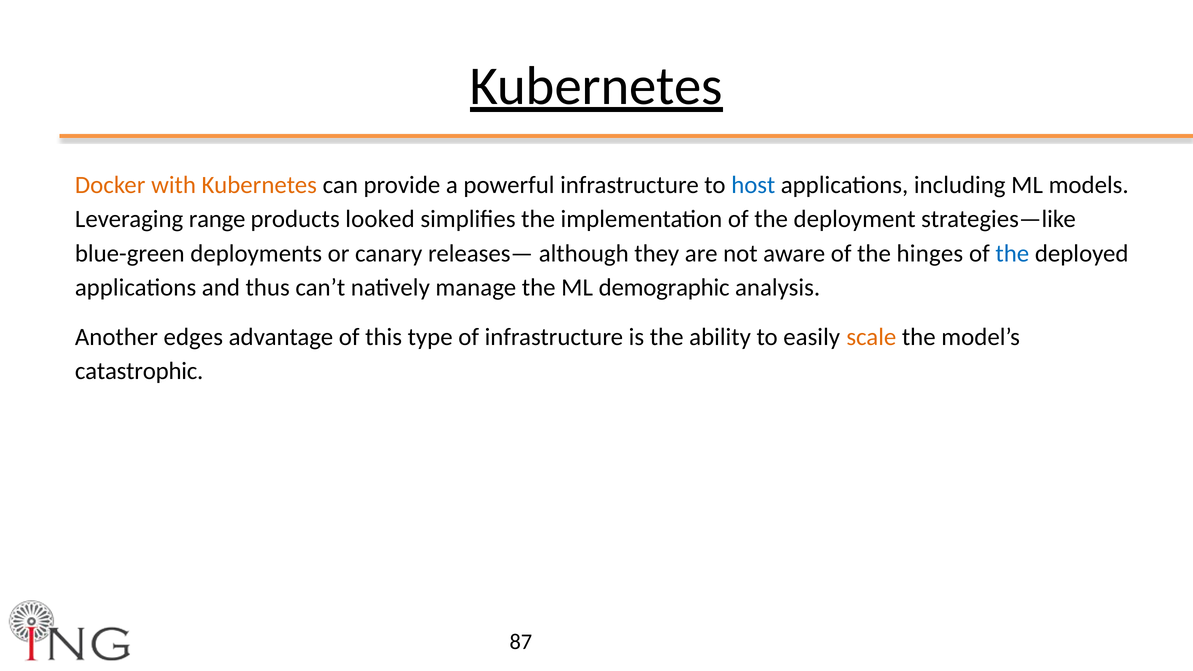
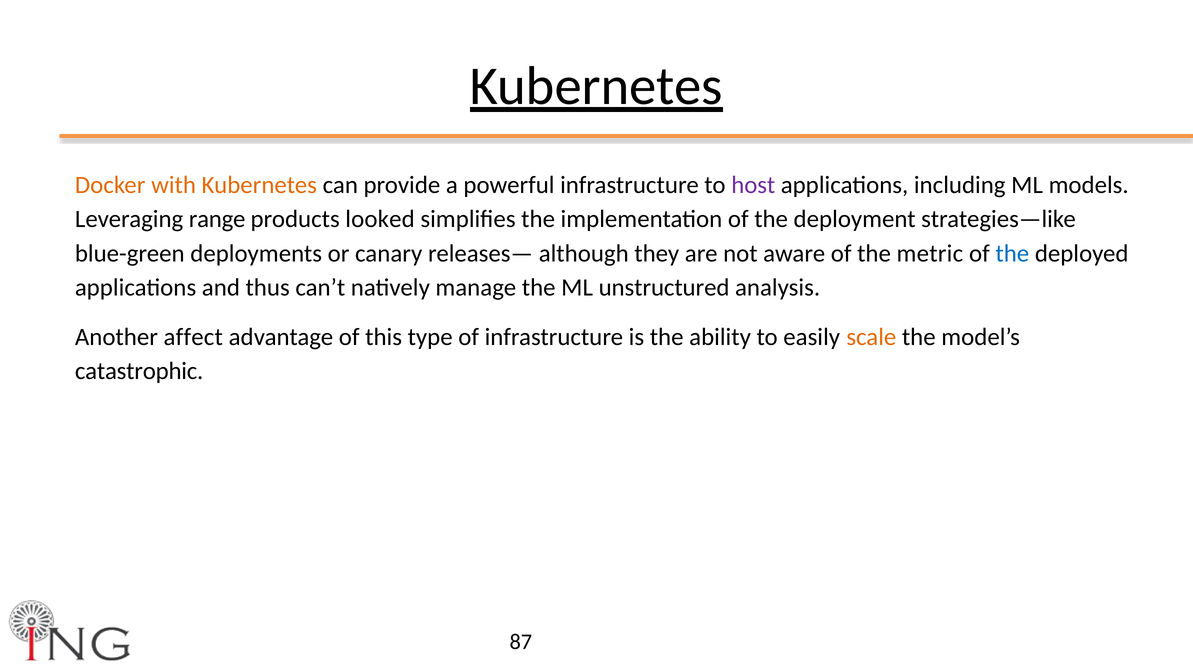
host colour: blue -> purple
hinges: hinges -> metric
demographic: demographic -> unstructured
edges: edges -> affect
